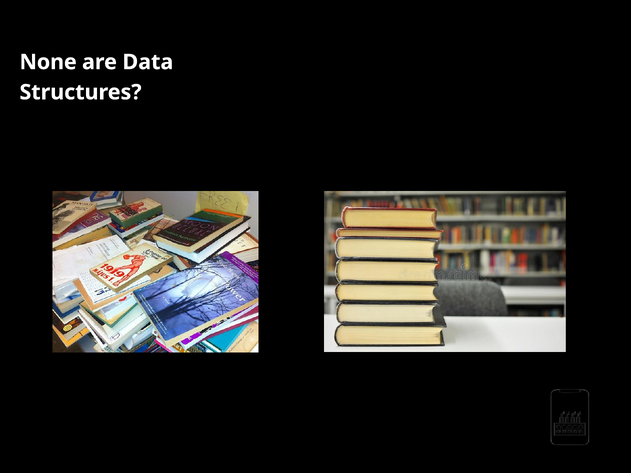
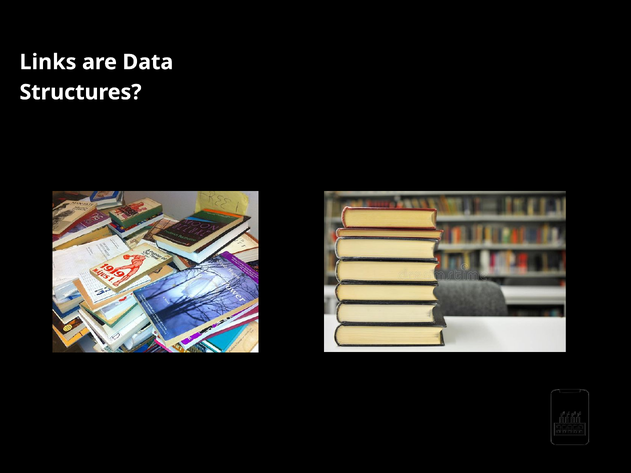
None: None -> Links
